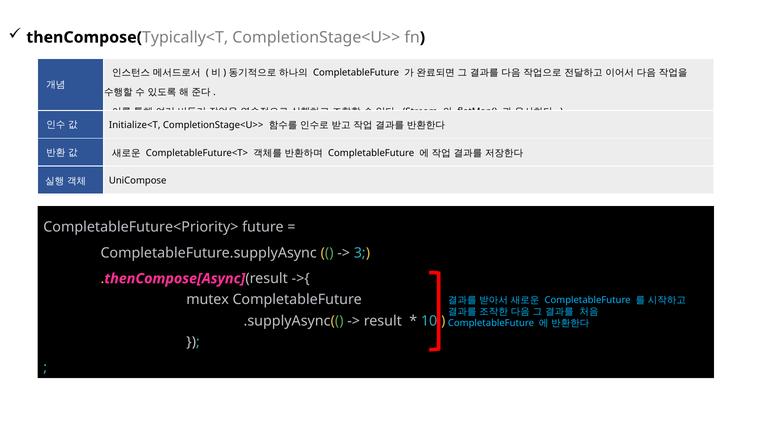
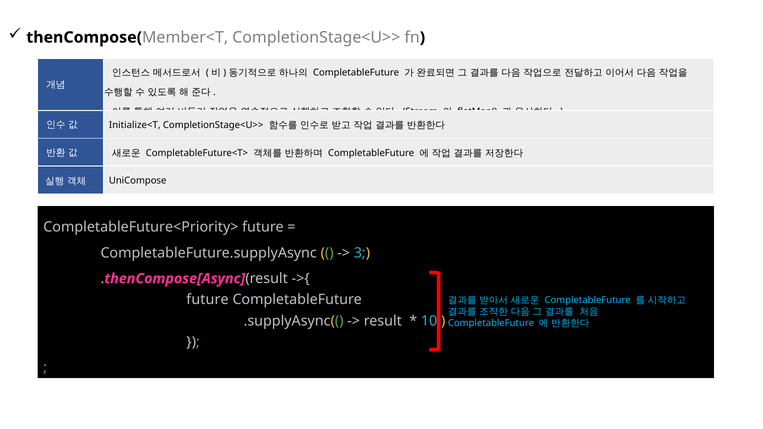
Typically<T: Typically<T -> Member<T
mutex at (208, 300): mutex -> future
